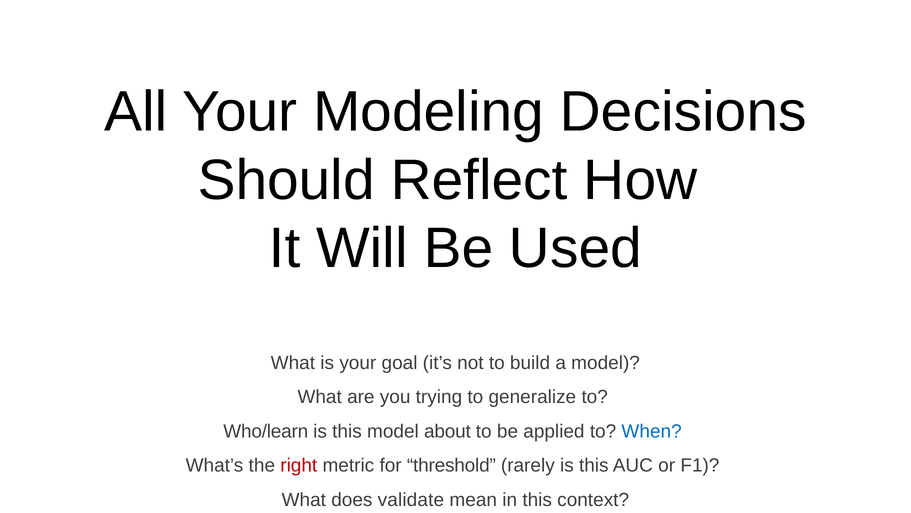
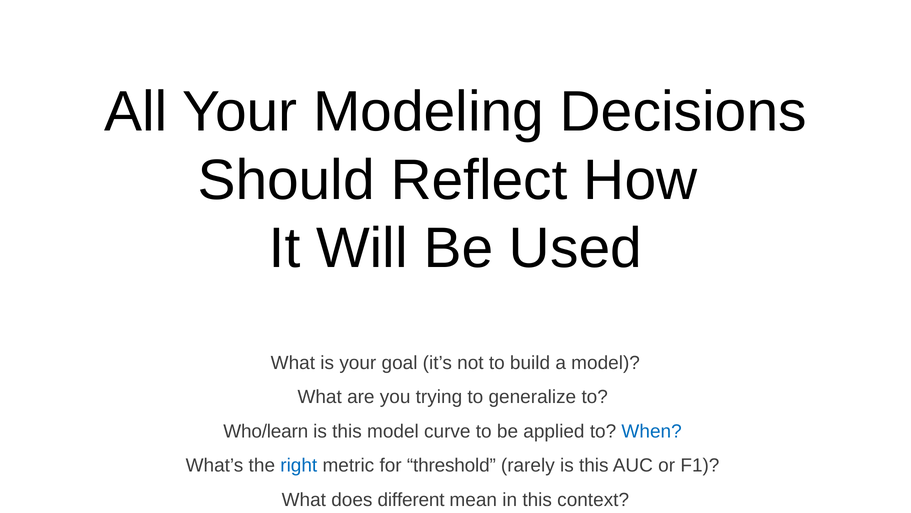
about: about -> curve
right colour: red -> blue
validate: validate -> different
